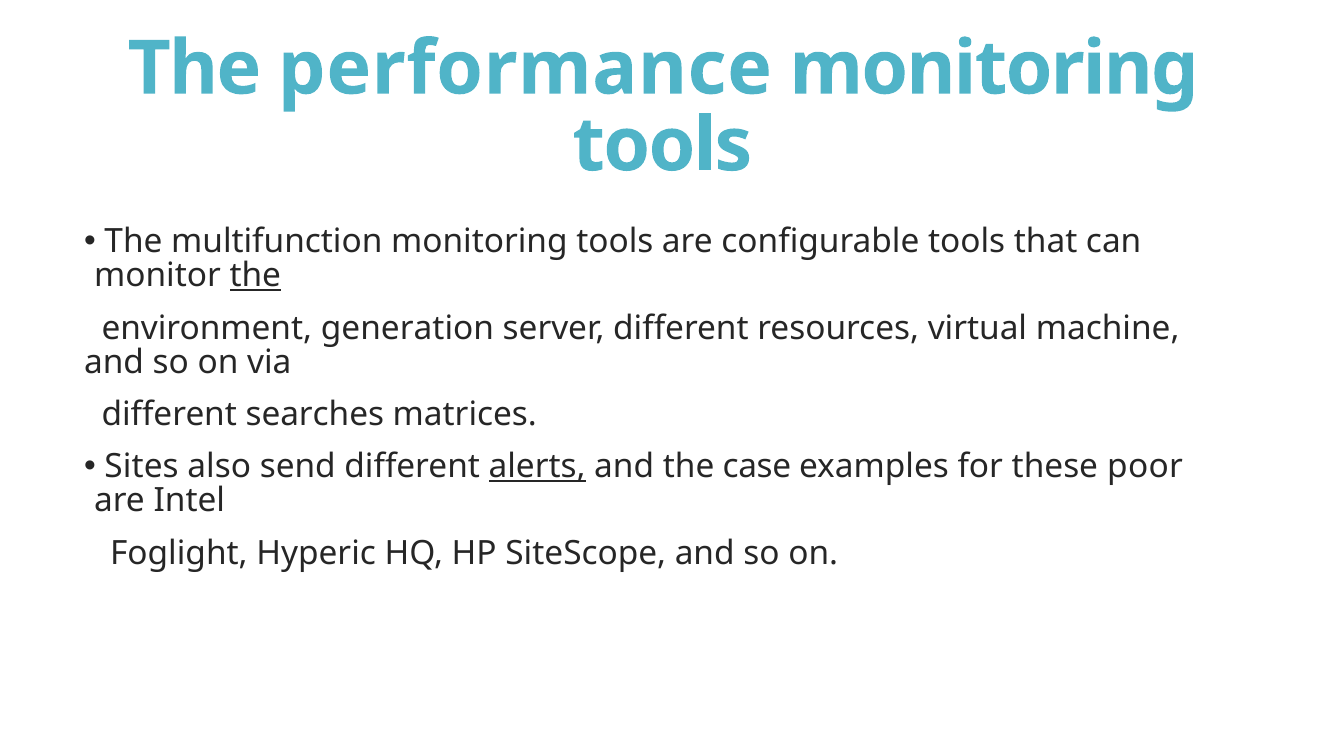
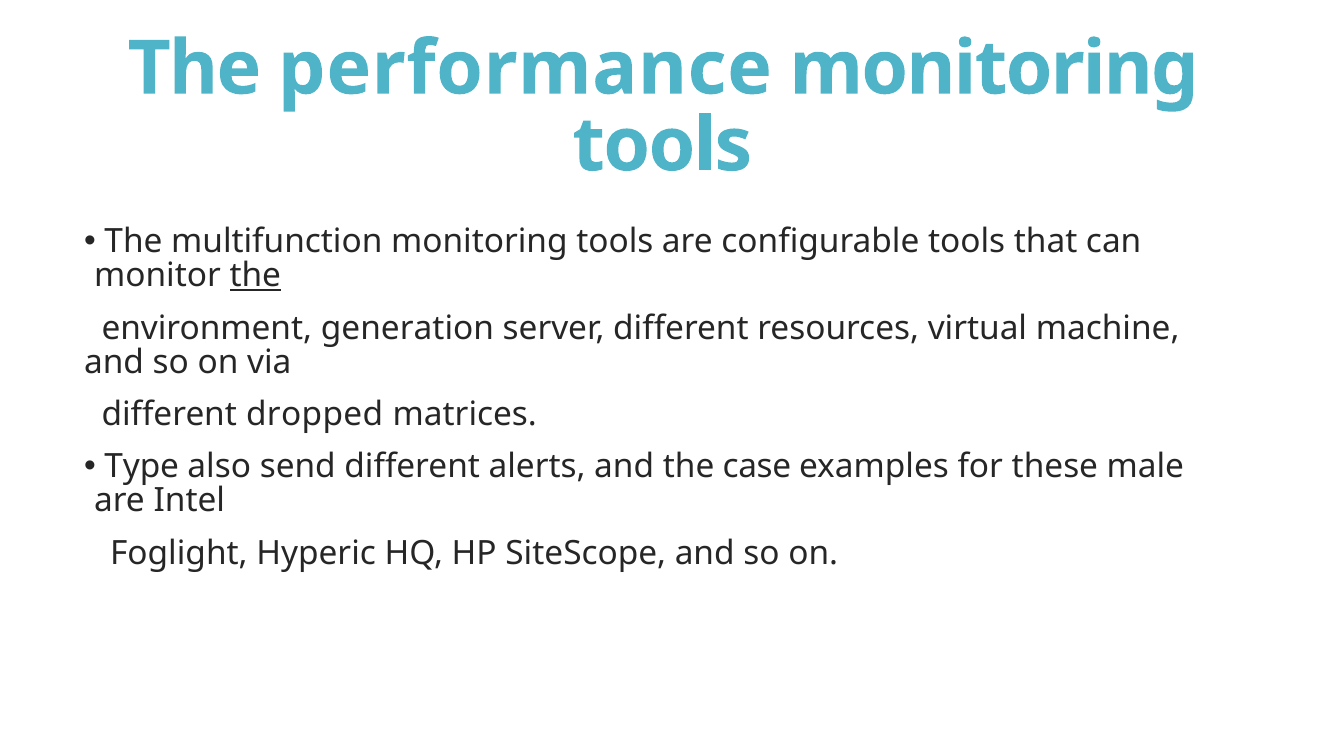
searches: searches -> dropped
Sites: Sites -> Type
alerts underline: present -> none
poor: poor -> male
